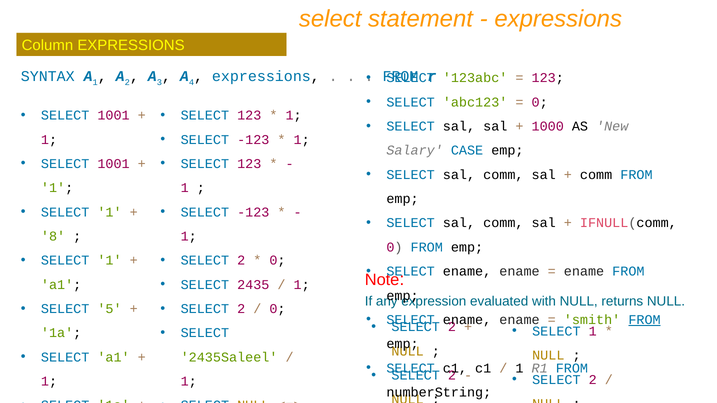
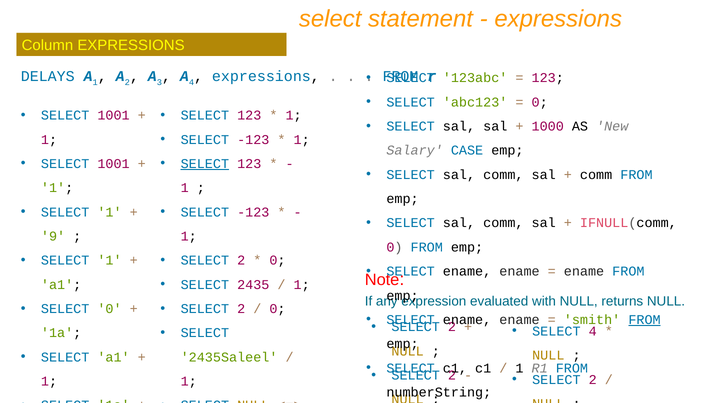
SYNTAX: SYNTAX -> DELAYS
SELECT at (205, 164) underline: none -> present
8: 8 -> 9
SELECT 5: 5 -> 0
1 at (593, 331): 1 -> 4
